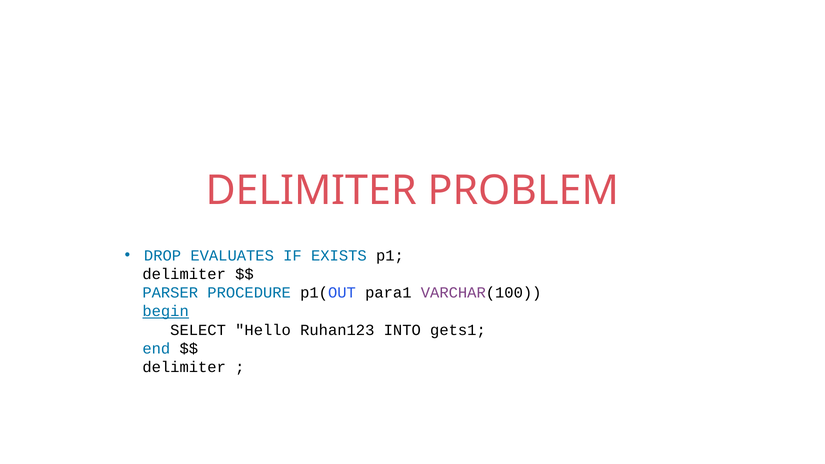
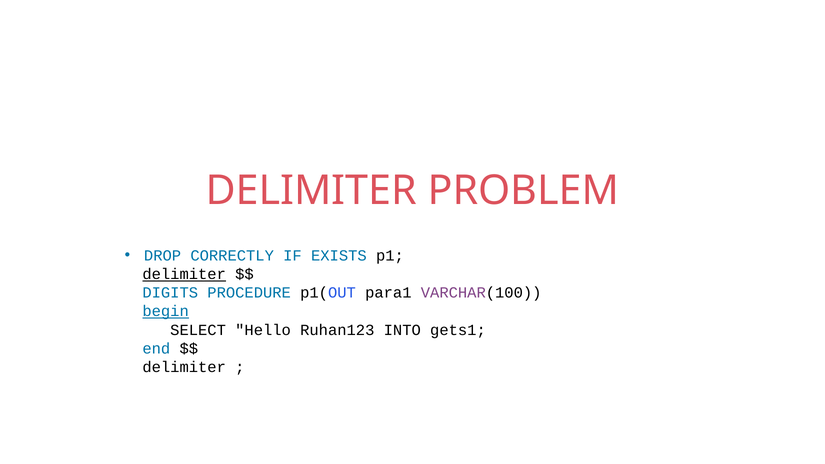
EVALUATES: EVALUATES -> CORRECTLY
delimiter at (184, 274) underline: none -> present
PARSER: PARSER -> DIGITS
